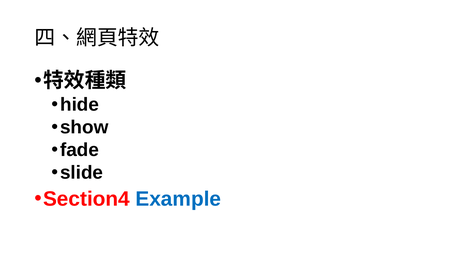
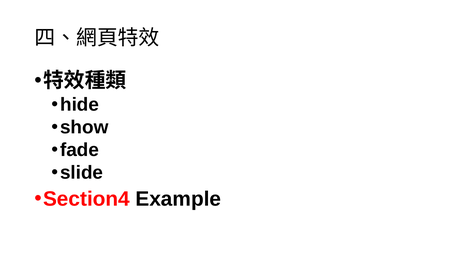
Example colour: blue -> black
